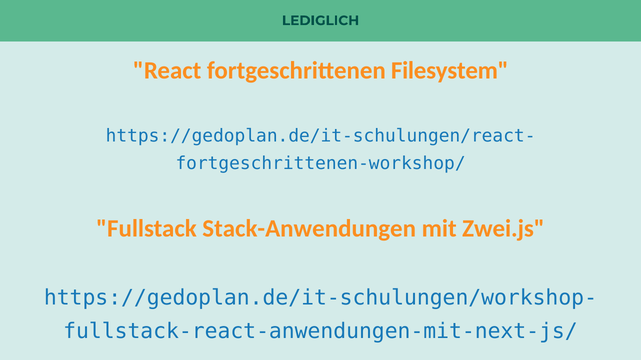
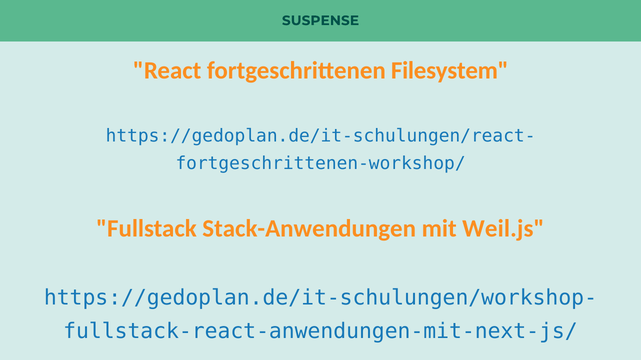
LEDIGLICH: LEDIGLICH -> SUSPENSE
Zwei.js: Zwei.js -> Weil.js
